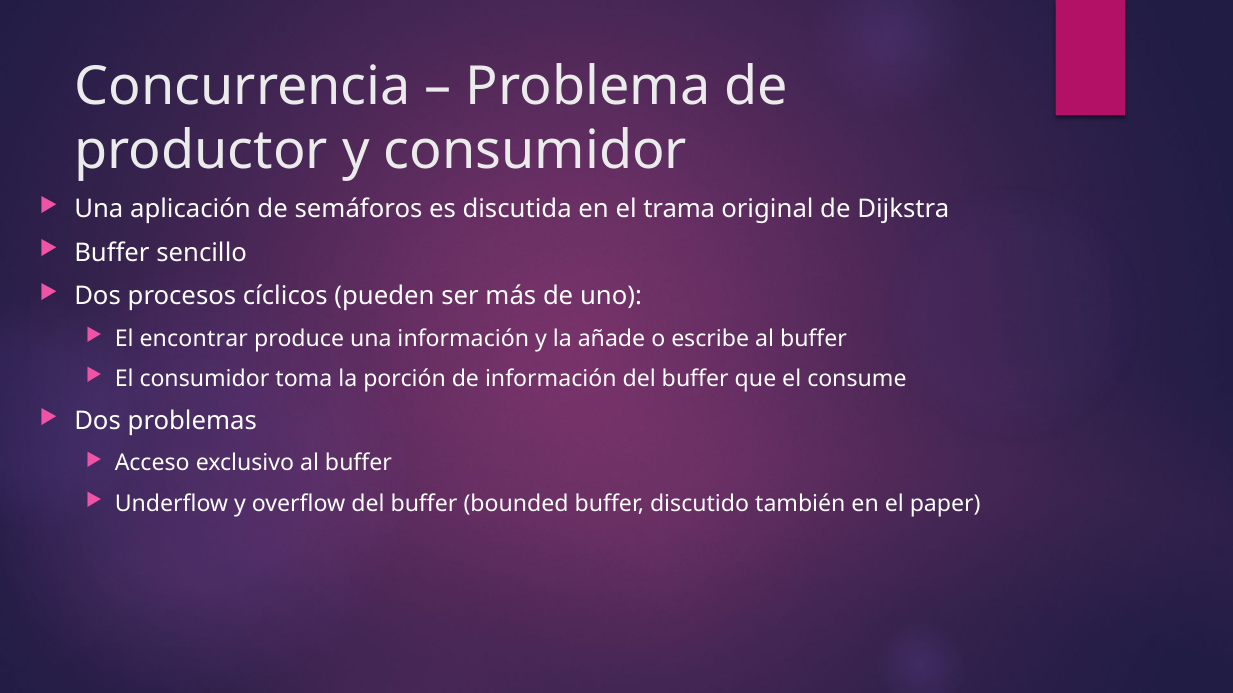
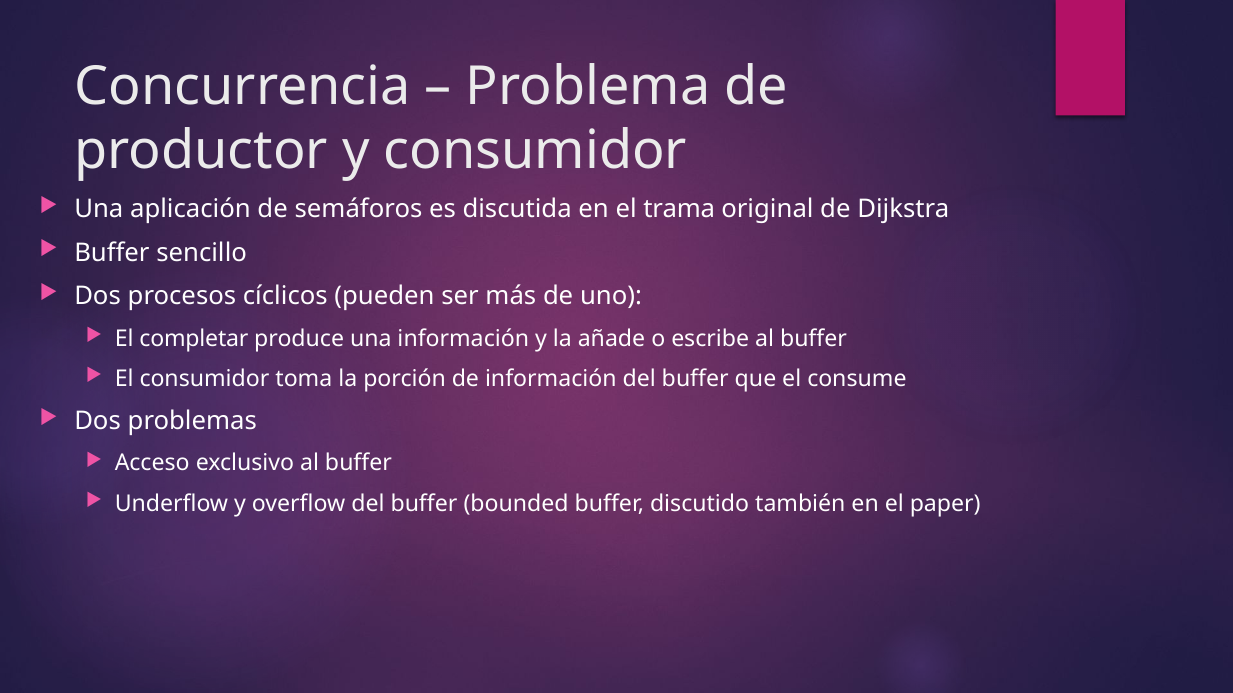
encontrar: encontrar -> completar
